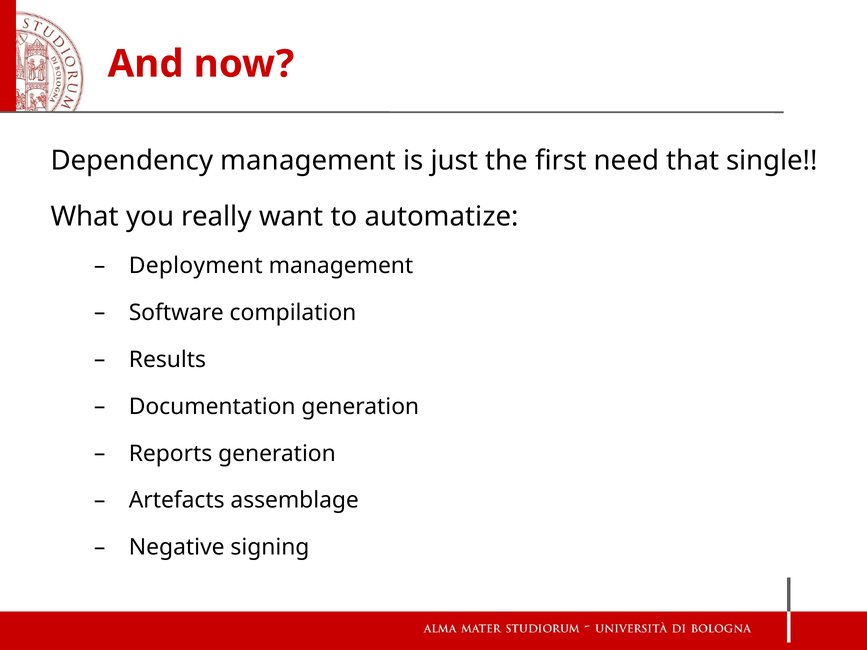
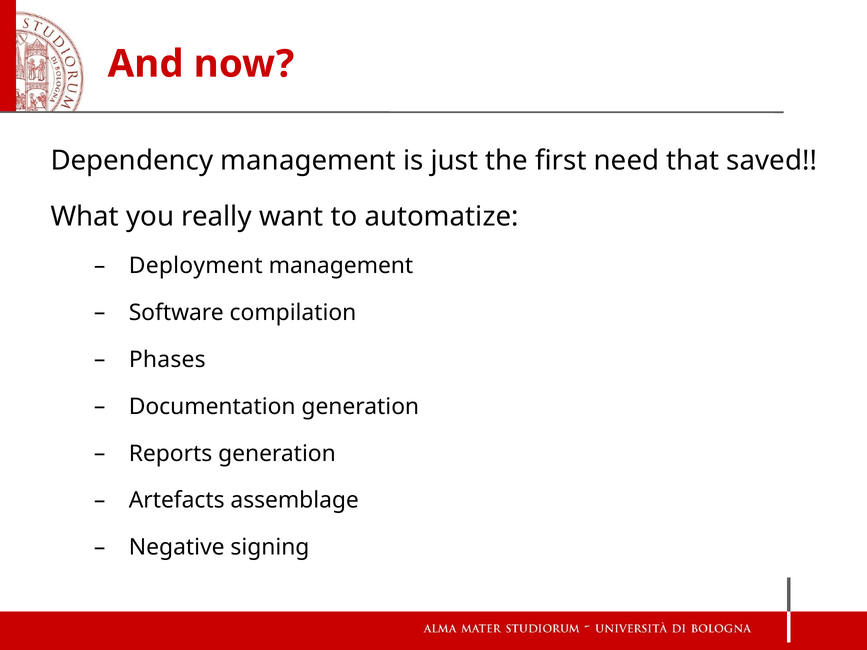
single: single -> saved
Results: Results -> Phases
